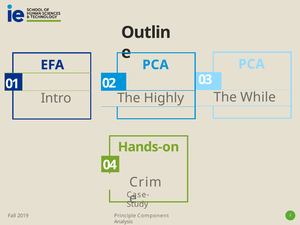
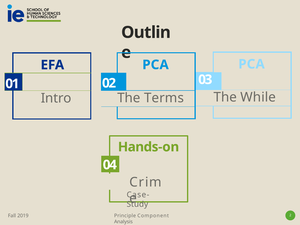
Highly: Highly -> Terms
